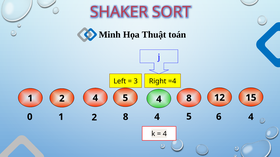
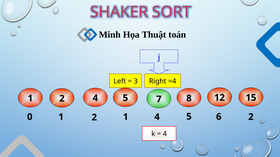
4 at (159, 100): 4 -> 7
2 8: 8 -> 1
6 4: 4 -> 2
